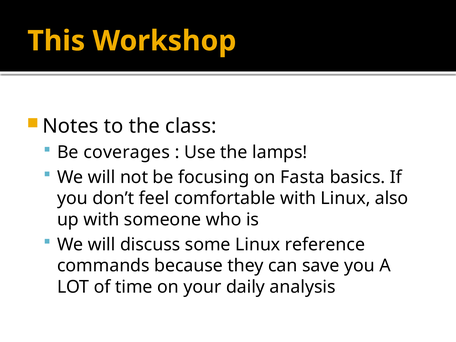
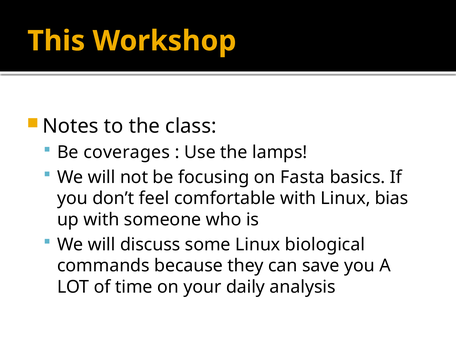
also: also -> bias
reference: reference -> biological
